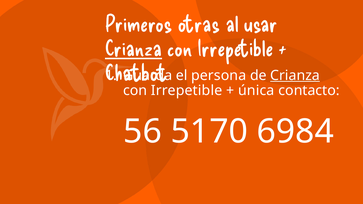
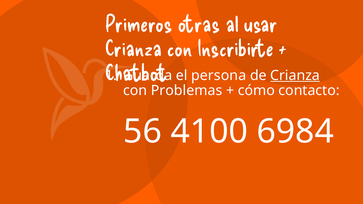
Crianza at (134, 49) underline: present -> none
Irrepetible at (235, 49): Irrepetible -> Inscribirte
Irrepetible at (187, 91): Irrepetible -> Problemas
única: única -> cómo
5170: 5170 -> 4100
